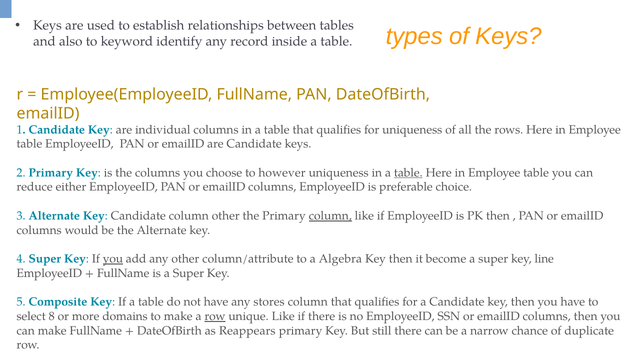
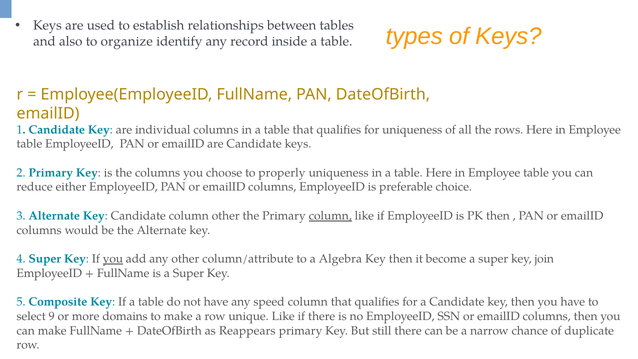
keyword: keyword -> organize
however: however -> properly
table at (408, 173) underline: present -> none
line: line -> join
stores: stores -> speed
8: 8 -> 9
row at (215, 316) underline: present -> none
